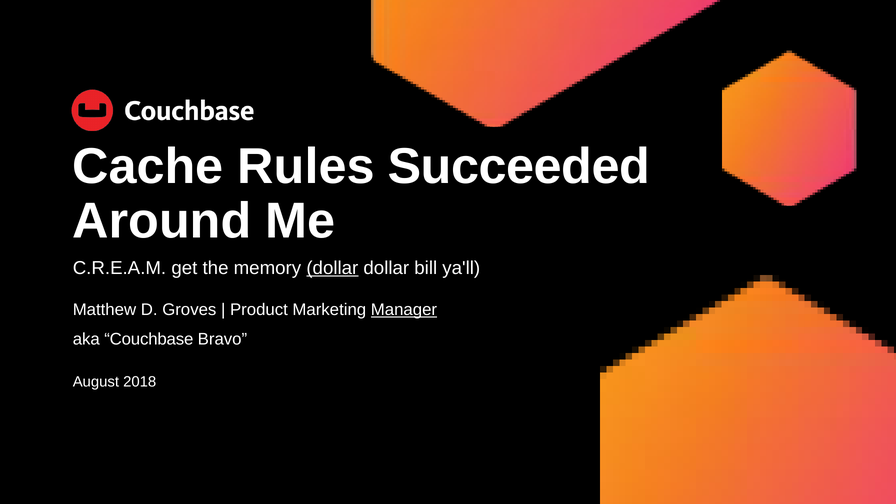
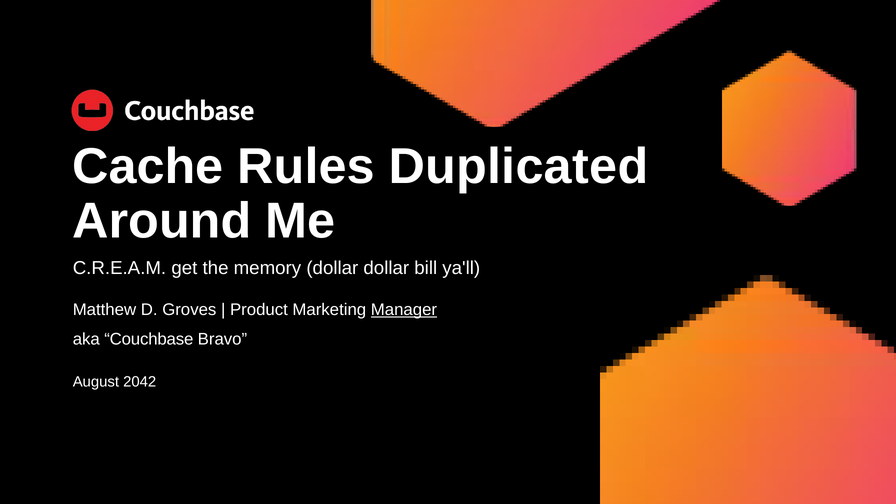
Succeeded: Succeeded -> Duplicated
dollar at (332, 268) underline: present -> none
2018: 2018 -> 2042
